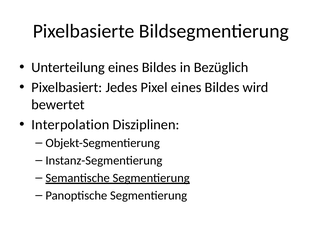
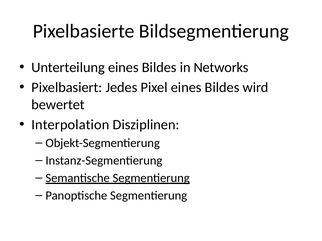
Bezüglich: Bezüglich -> Networks
